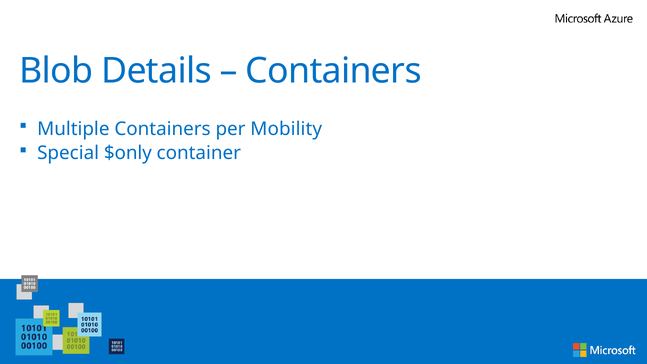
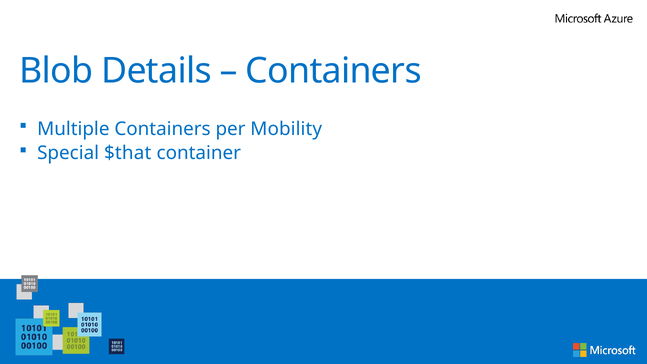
$only: $only -> $that
